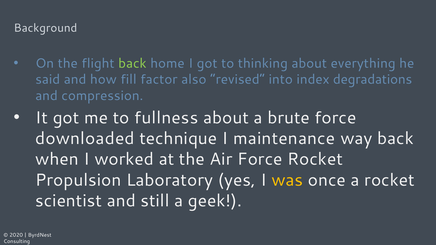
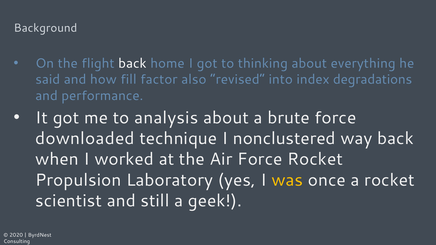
back at (132, 63) colour: light green -> white
compression: compression -> performance
fullness: fullness -> analysis
maintenance: maintenance -> nonclustered
